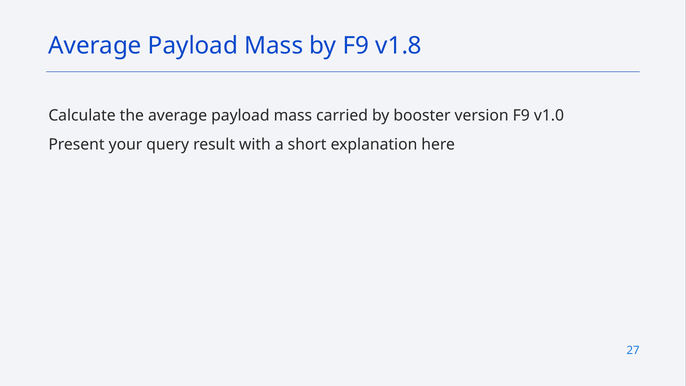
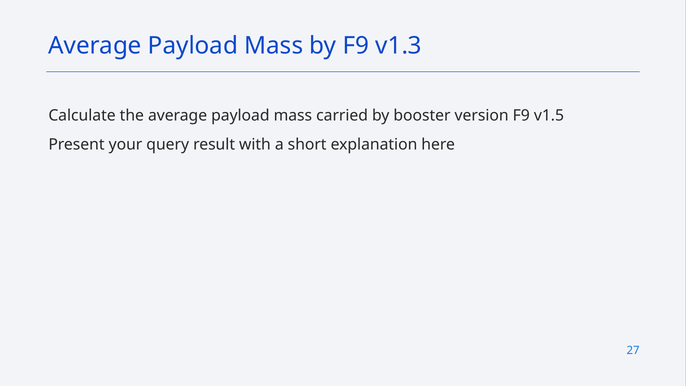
v1.8: v1.8 -> v1.3
v1.0: v1.0 -> v1.5
